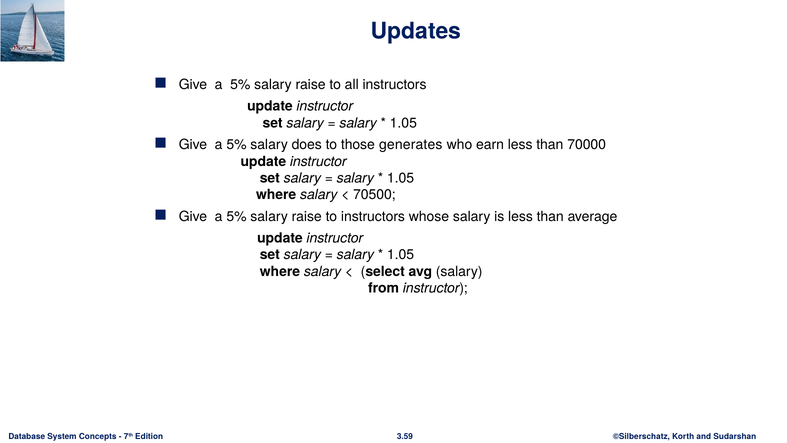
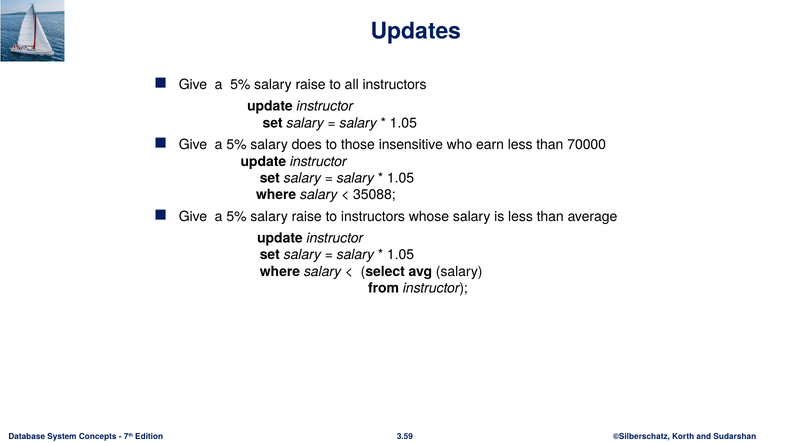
generates: generates -> insensitive
70500: 70500 -> 35088
